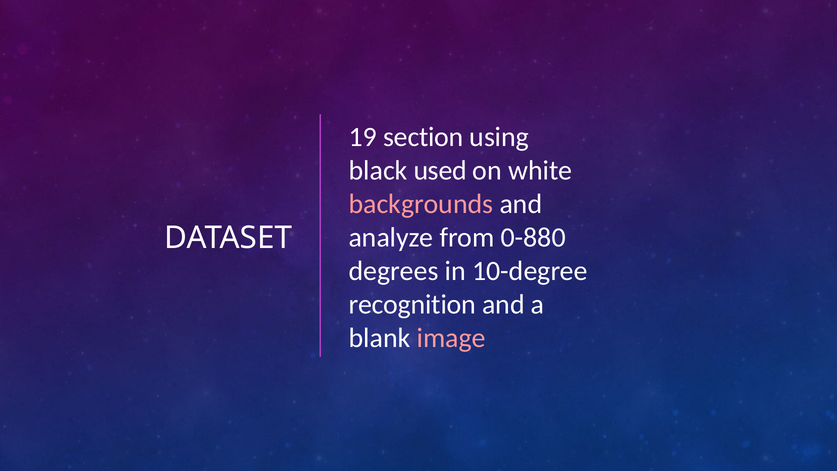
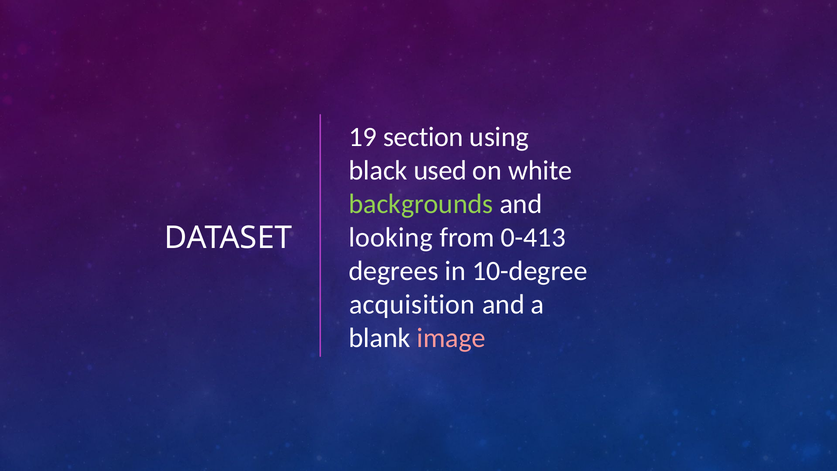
backgrounds colour: pink -> light green
analyze: analyze -> looking
0-880: 0-880 -> 0-413
recognition: recognition -> acquisition
